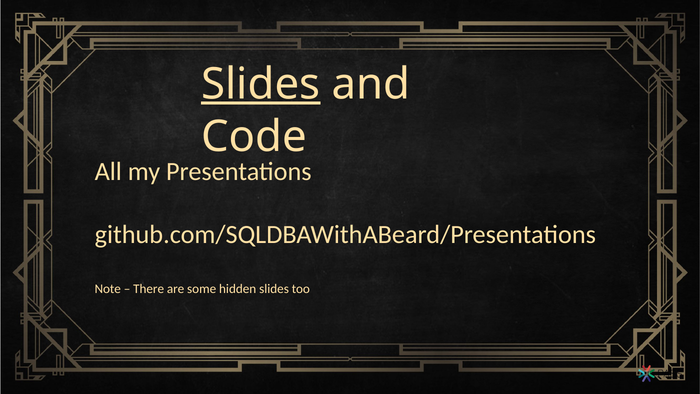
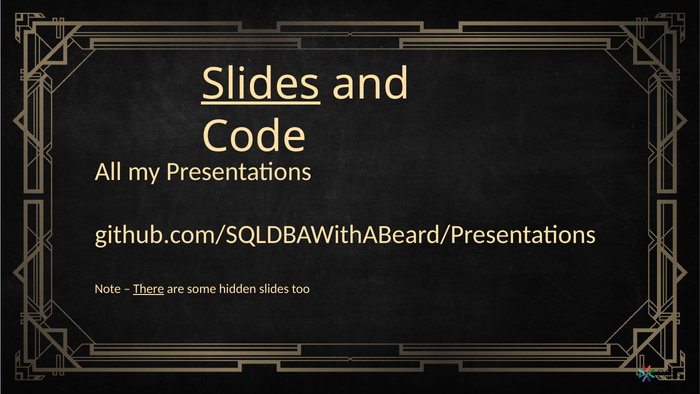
There underline: none -> present
